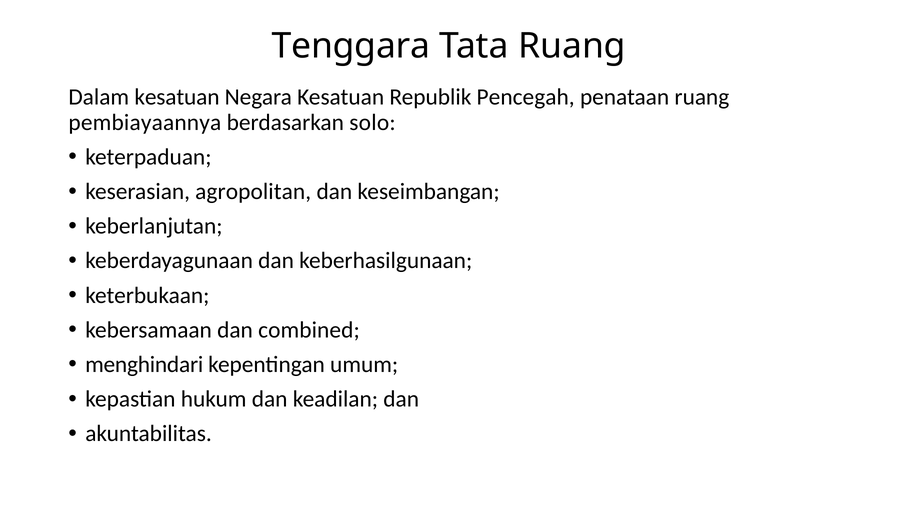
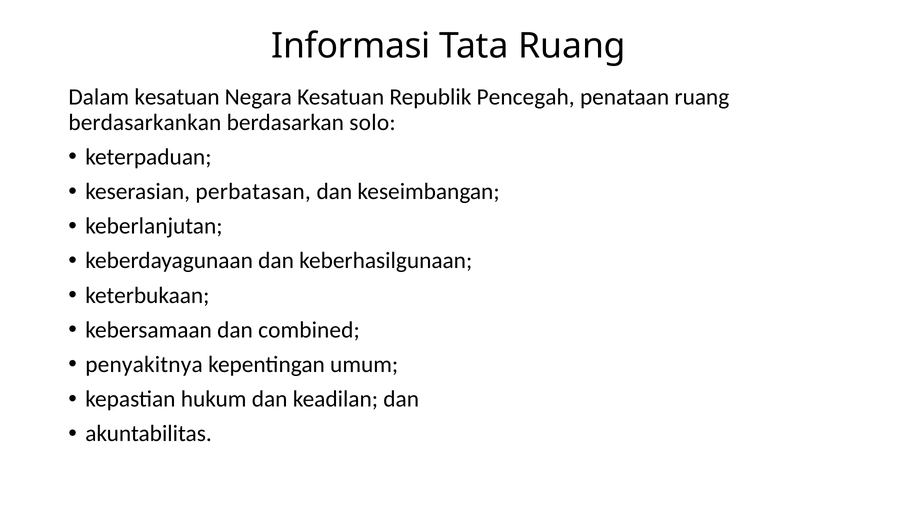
Tenggara: Tenggara -> Informasi
pembiayaannya: pembiayaannya -> berdasarkankan
agropolitan: agropolitan -> perbatasan
menghindari: menghindari -> penyakitnya
